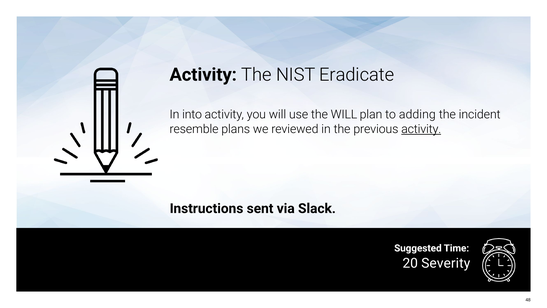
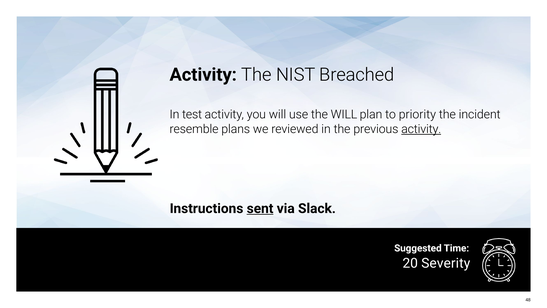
Eradicate: Eradicate -> Breached
into: into -> test
adding: adding -> priority
sent underline: none -> present
